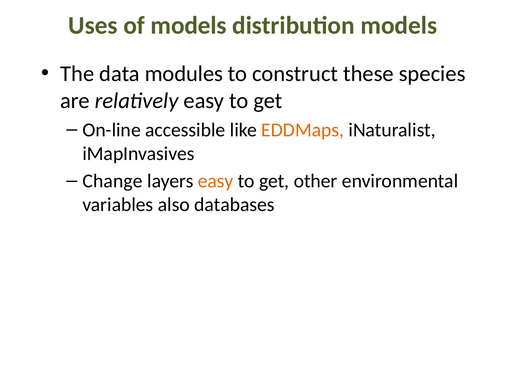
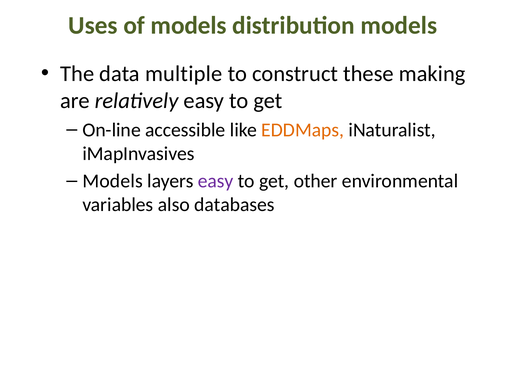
modules: modules -> multiple
species: species -> making
Change at (113, 181): Change -> Models
easy at (216, 181) colour: orange -> purple
